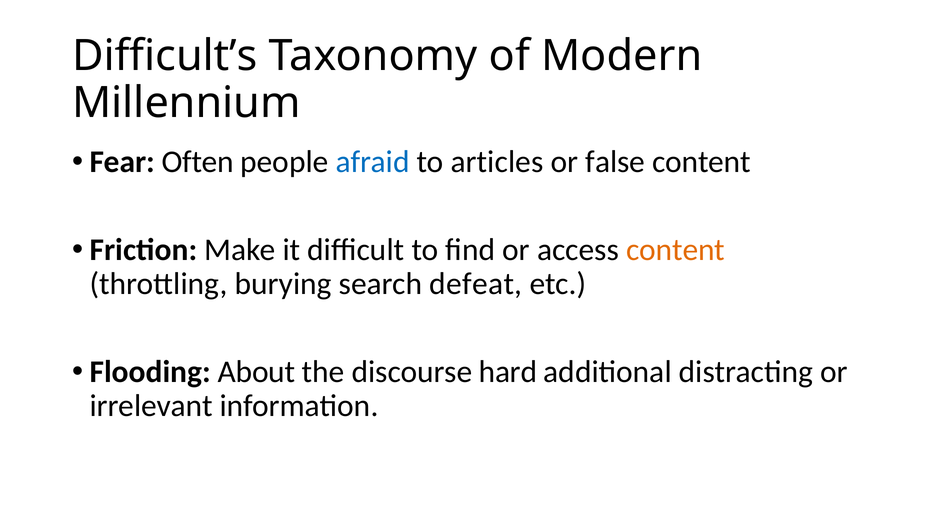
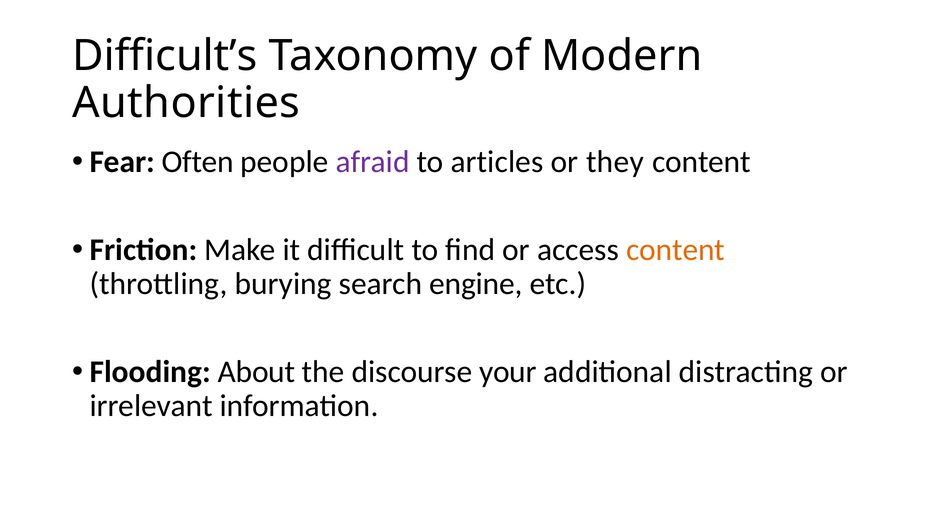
Millennium: Millennium -> Authorities
afraid colour: blue -> purple
false: false -> they
defeat: defeat -> engine
hard: hard -> your
